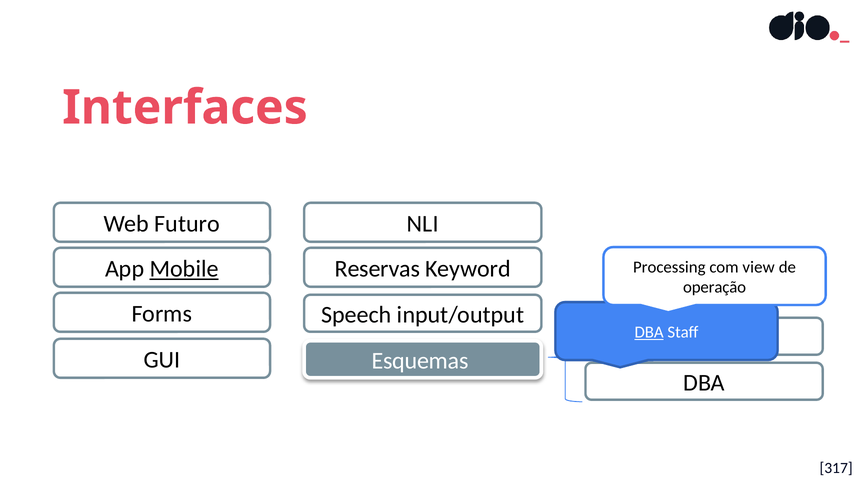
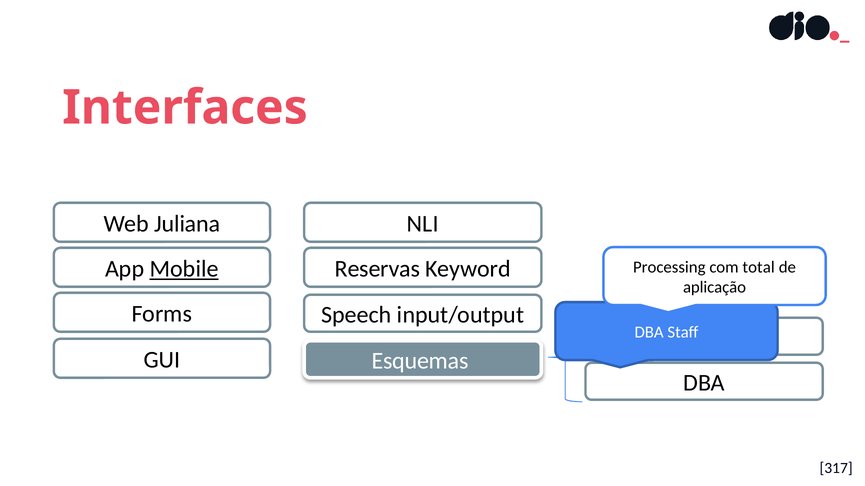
Futuro: Futuro -> Juliana
view: view -> total
operação: operação -> aplicação
DBA at (649, 333) underline: present -> none
